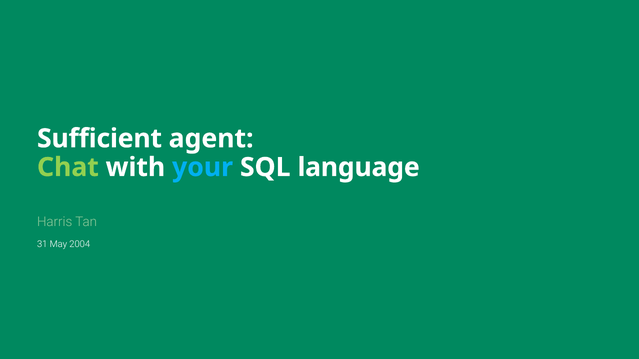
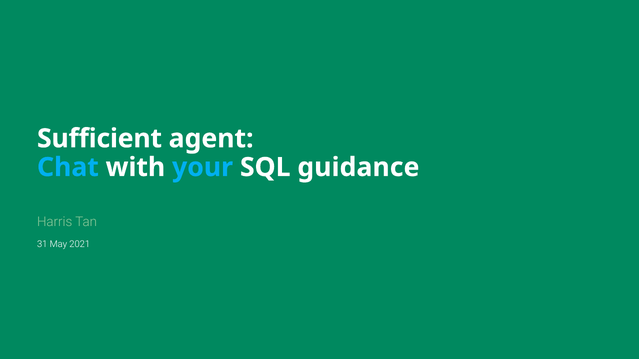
Chat colour: light green -> light blue
language: language -> guidance
2004: 2004 -> 2021
